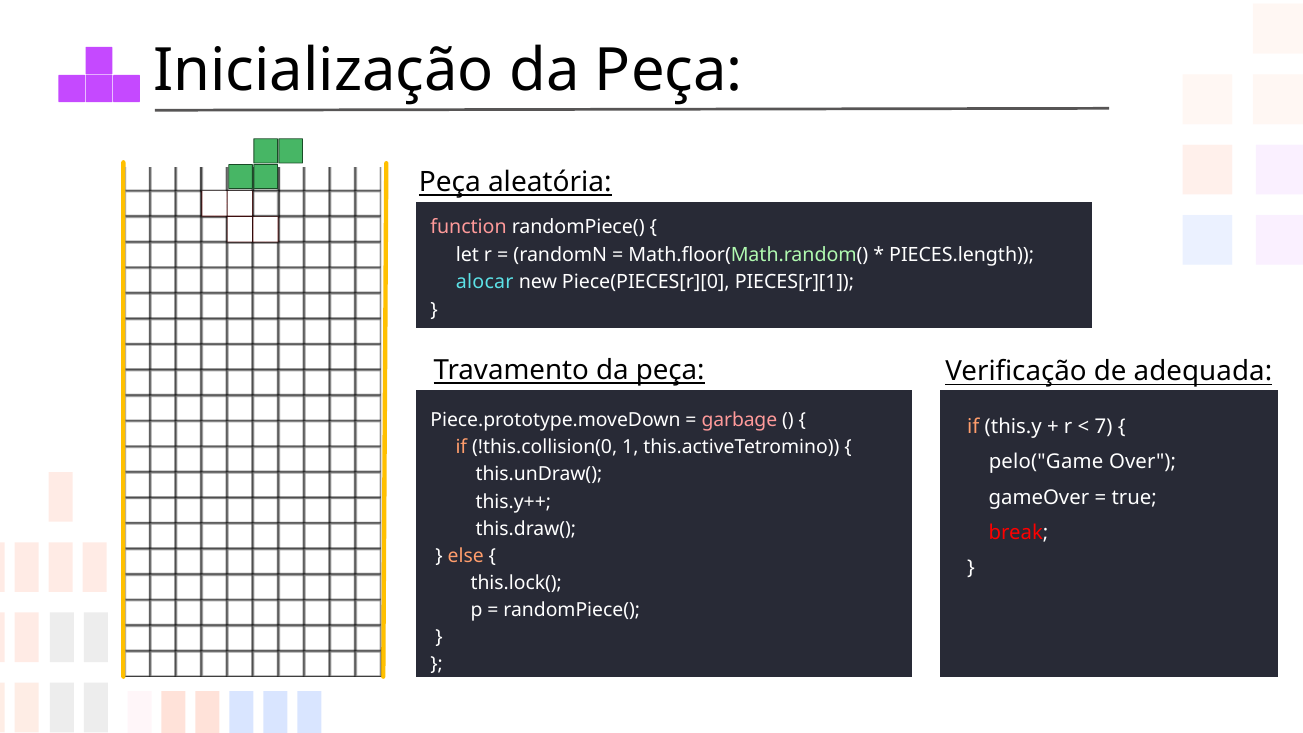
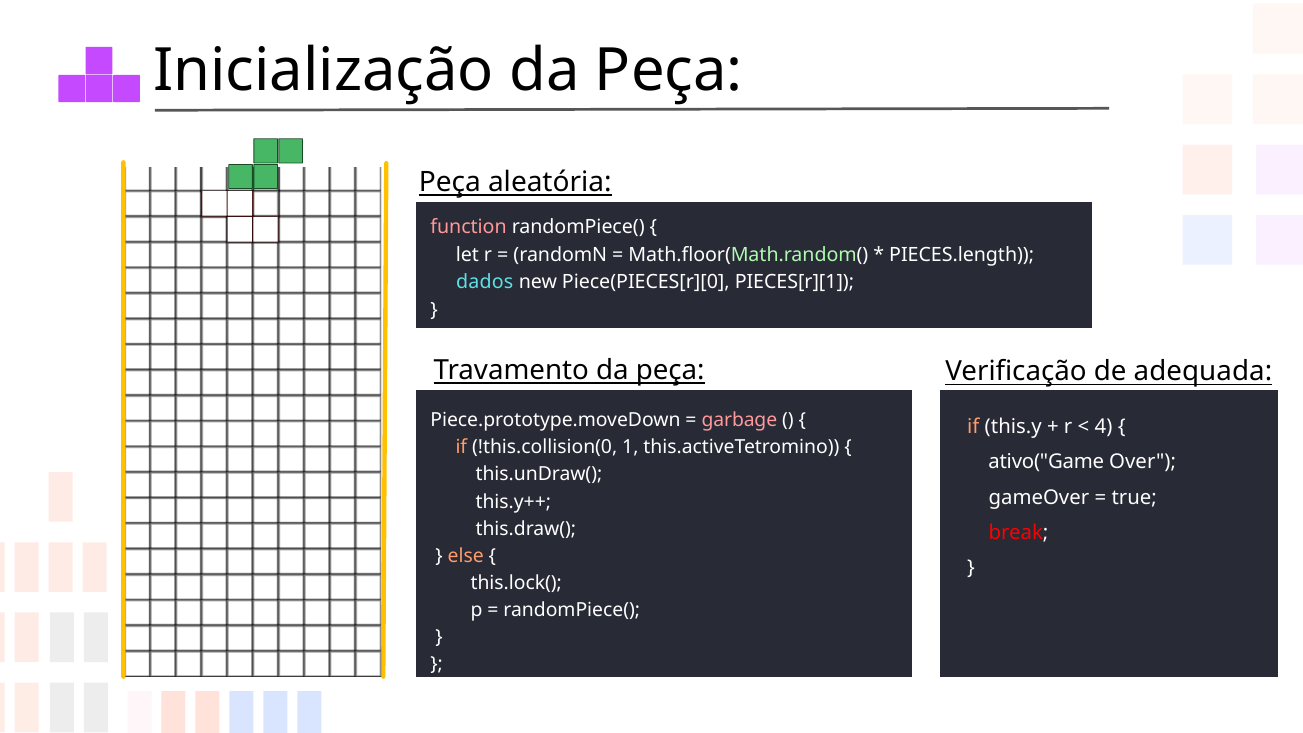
alocar: alocar -> dados
7: 7 -> 4
pelo("Game: pelo("Game -> ativo("Game
